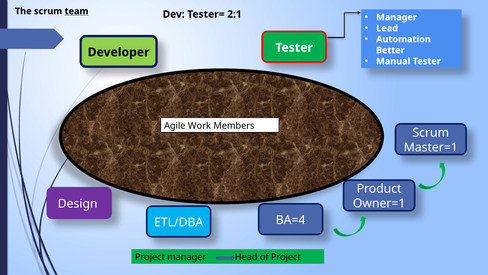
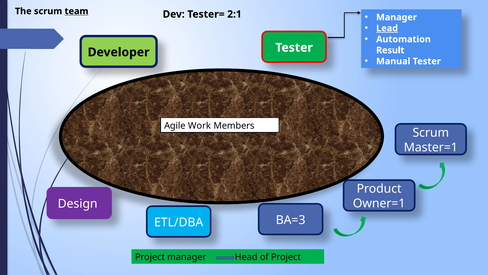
Lead underline: none -> present
Better: Better -> Result
BA=4: BA=4 -> BA=3
